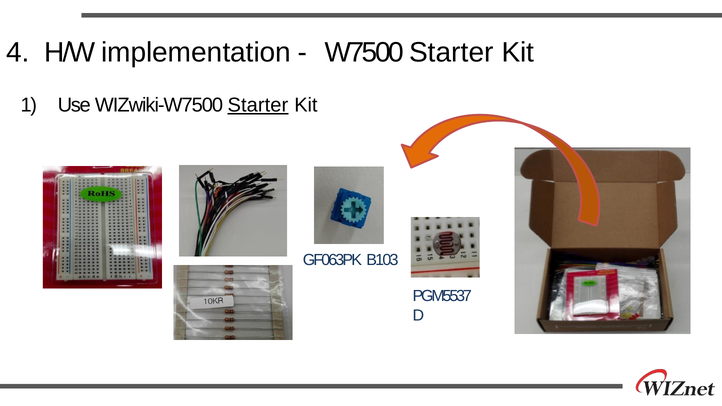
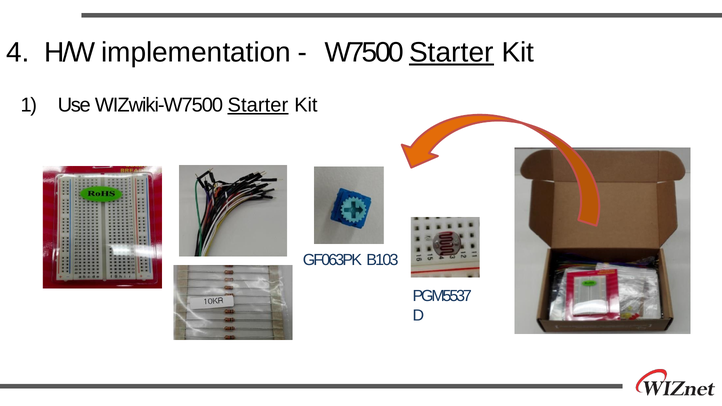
Starter at (451, 52) underline: none -> present
